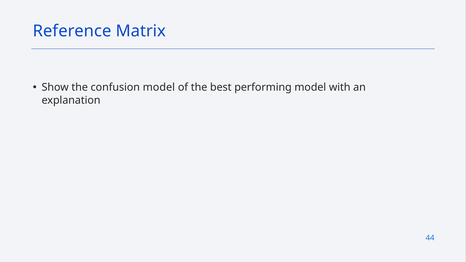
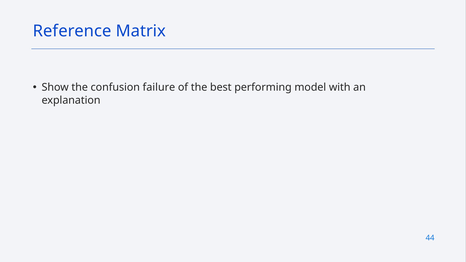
confusion model: model -> failure
